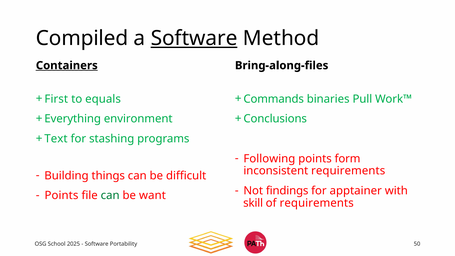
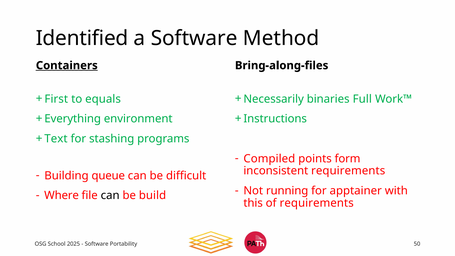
Compiled: Compiled -> Identified
Software at (194, 38) underline: present -> none
Commands: Commands -> Necessarily
Pull: Pull -> Full
Conclusions: Conclusions -> Instructions
Following: Following -> Compiled
things: things -> queue
findings: findings -> running
Points at (61, 195): Points -> Where
can at (110, 195) colour: green -> black
want: want -> build
skill: skill -> this
